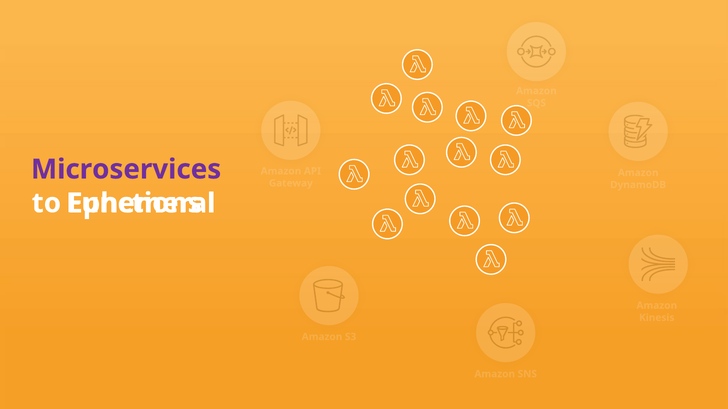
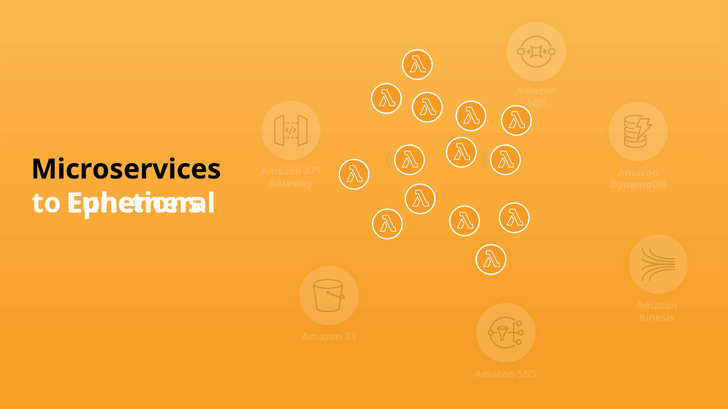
Microservices colour: purple -> black
